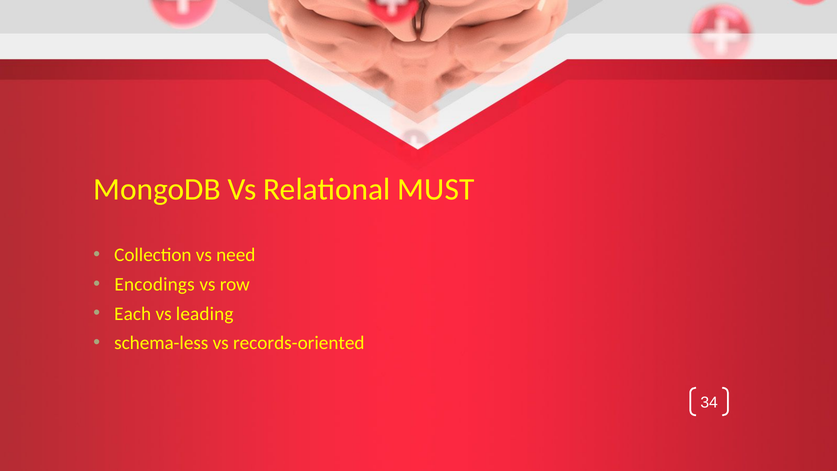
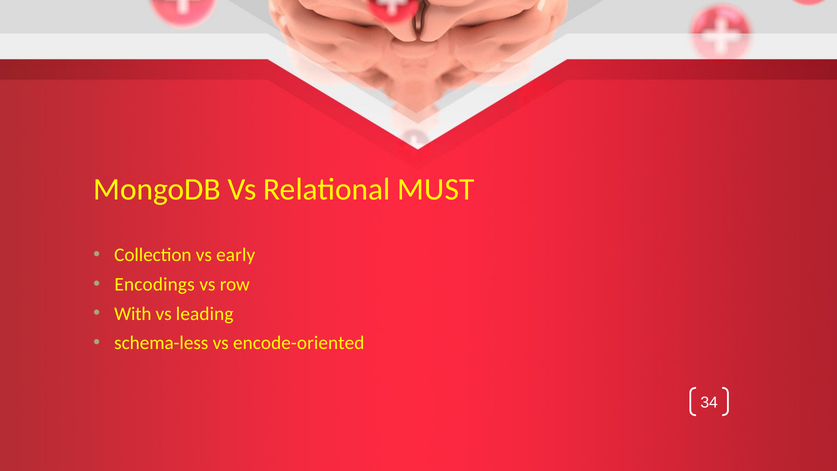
need: need -> early
Each: Each -> With
records-oriented: records-oriented -> encode-oriented
